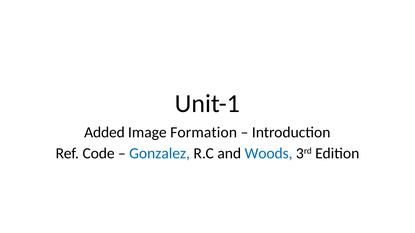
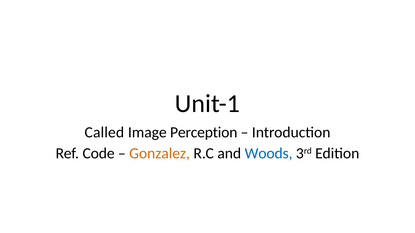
Added: Added -> Called
Formation: Formation -> Perception
Gonzalez colour: blue -> orange
